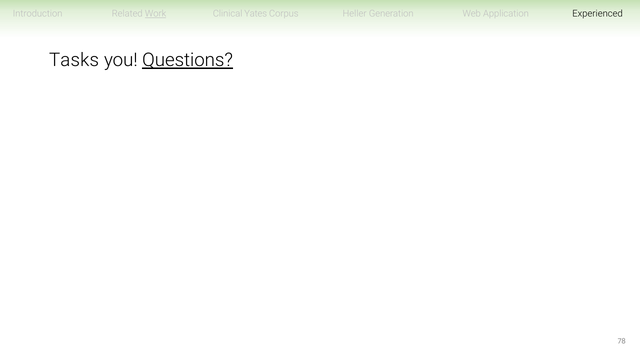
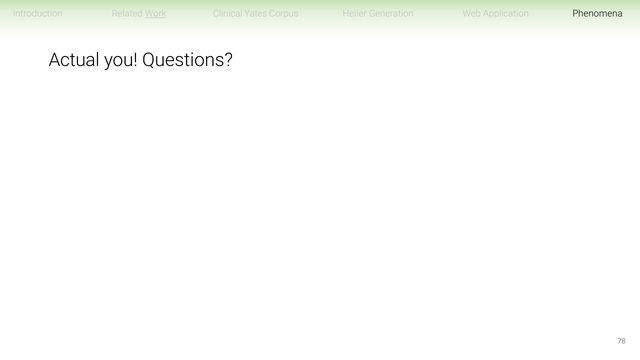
Experienced: Experienced -> Phenomena
Tasks: Tasks -> Actual
Questions underline: present -> none
